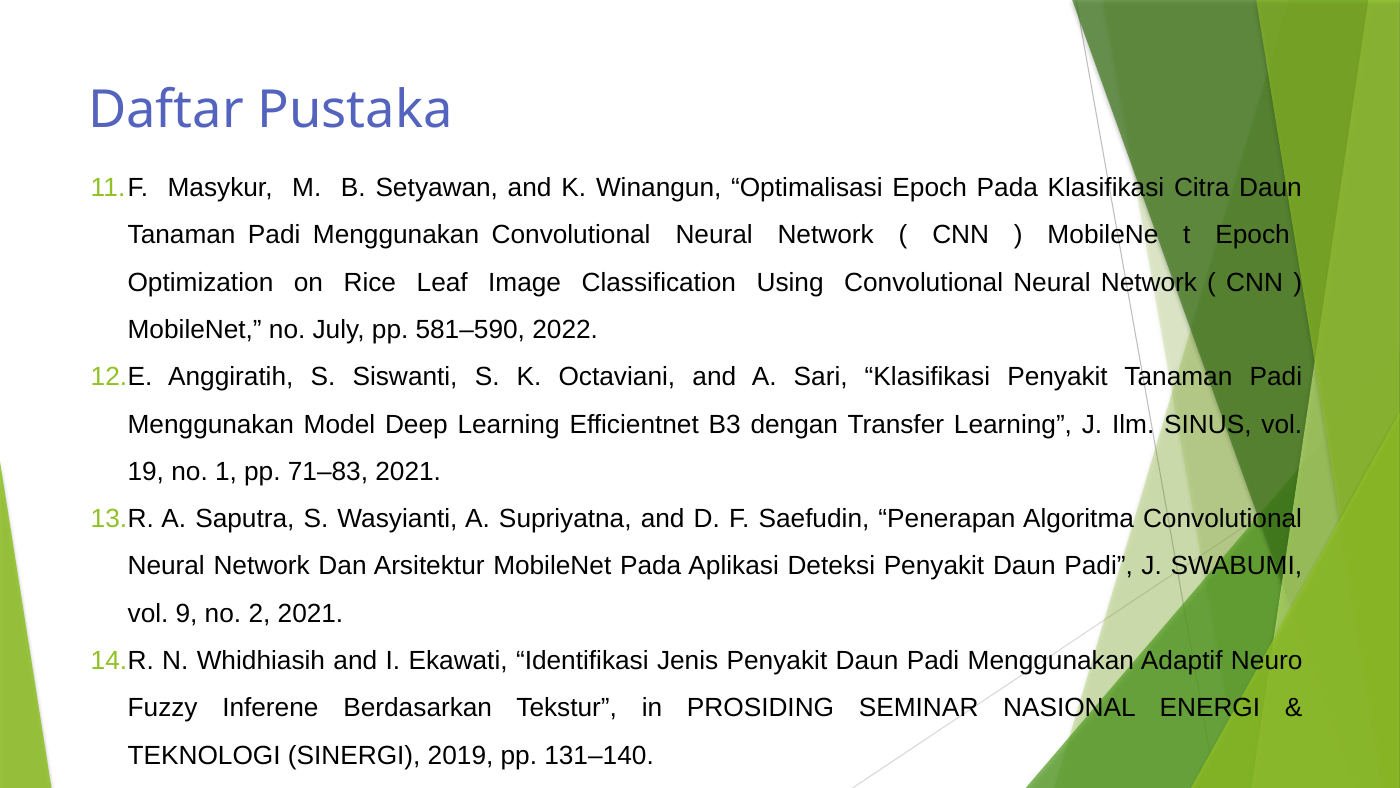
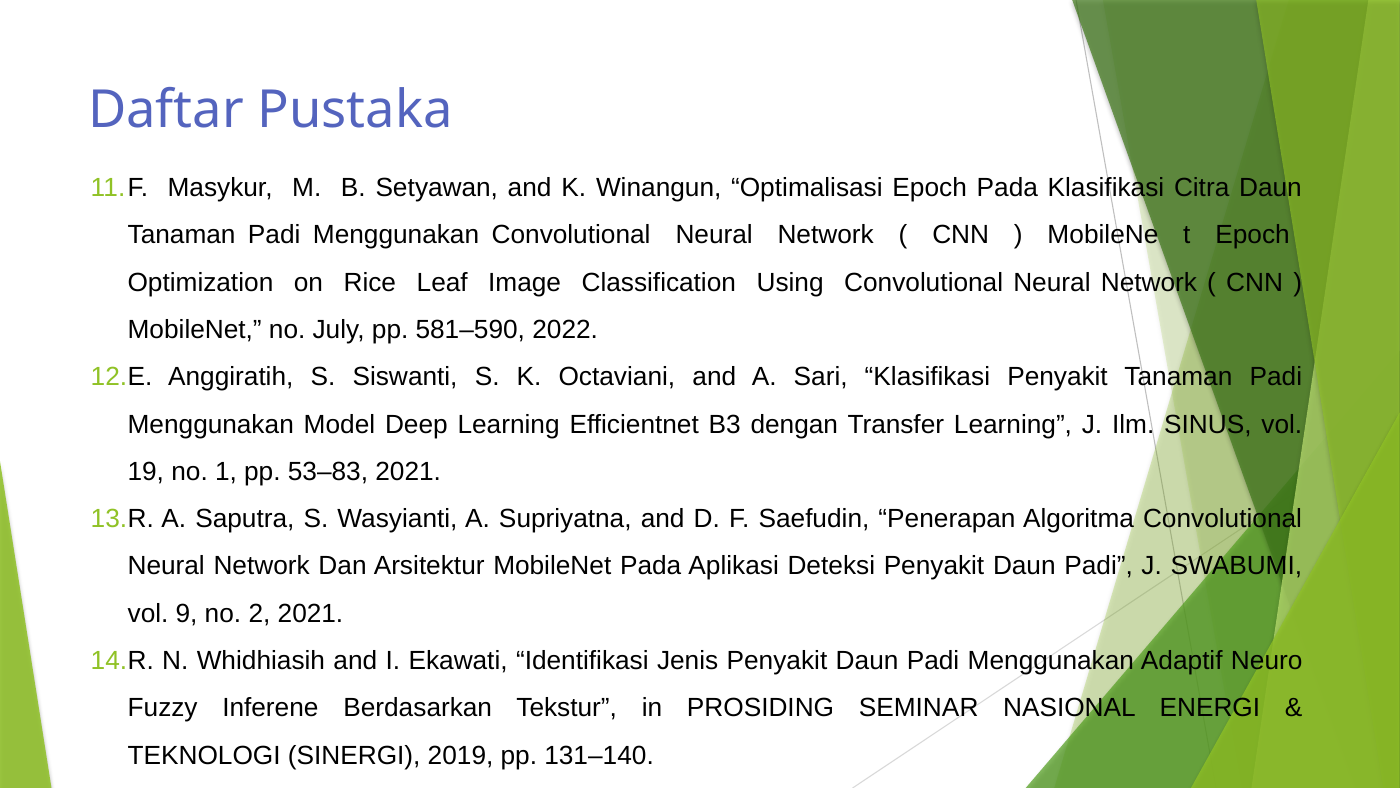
71–83: 71–83 -> 53–83
